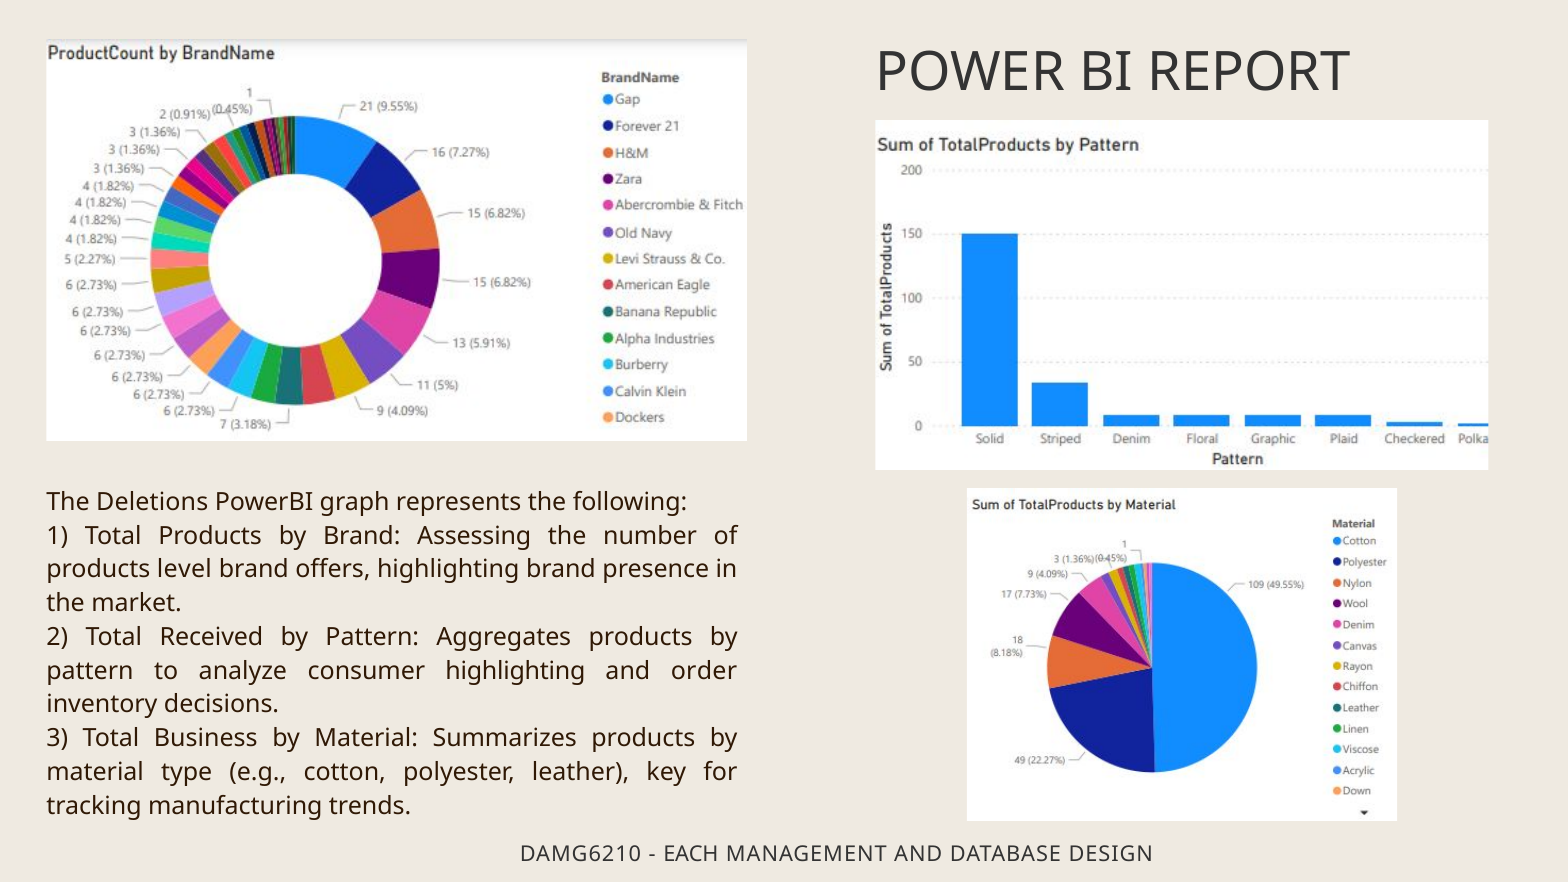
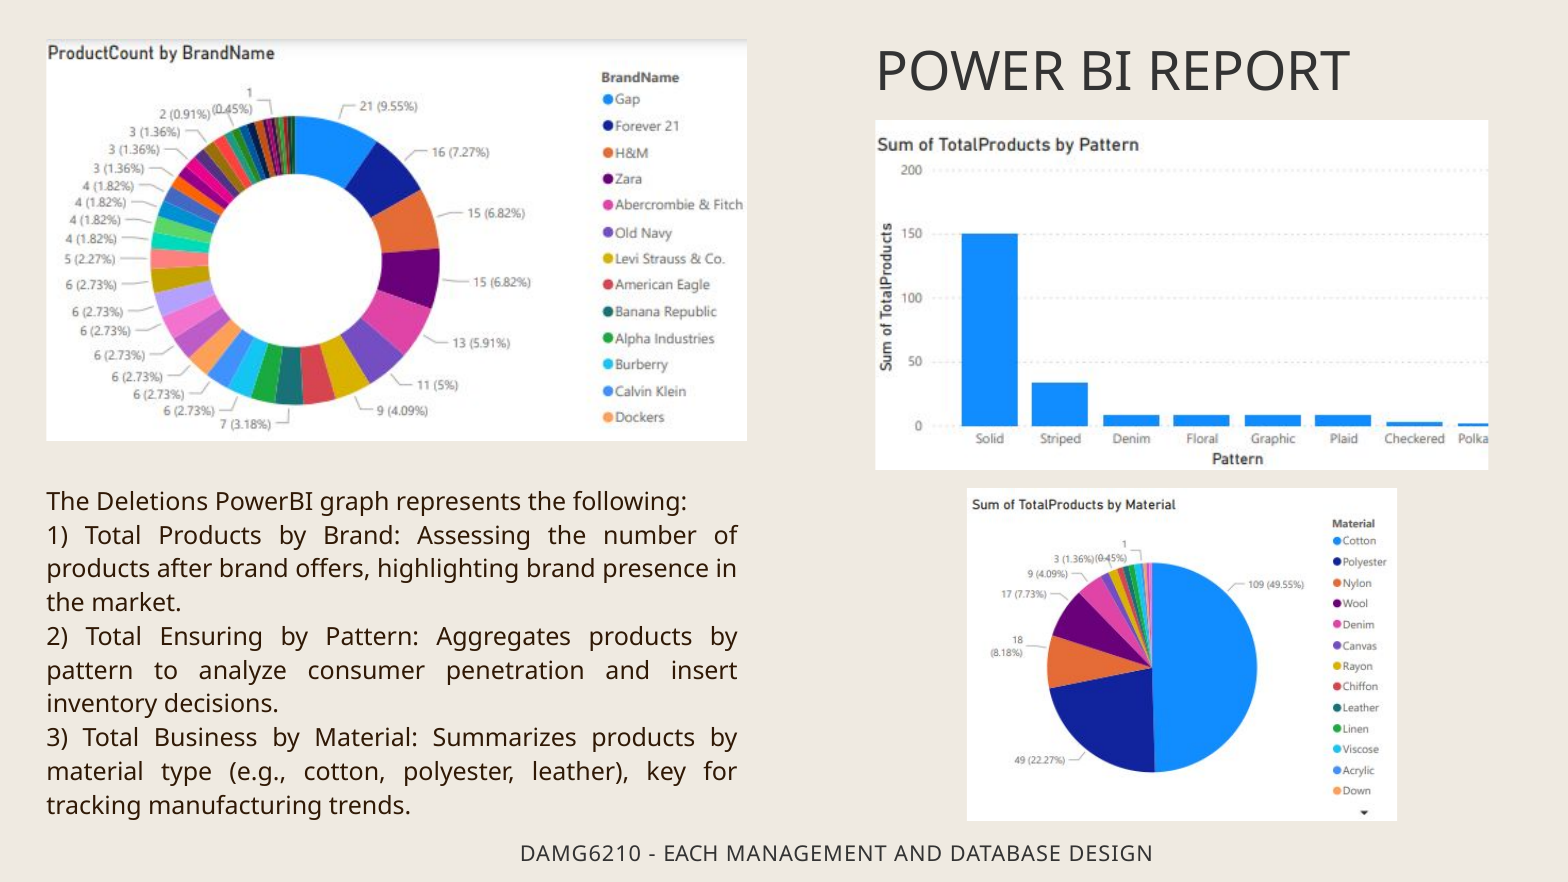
level: level -> after
Received: Received -> Ensuring
consumer highlighting: highlighting -> penetration
order: order -> insert
